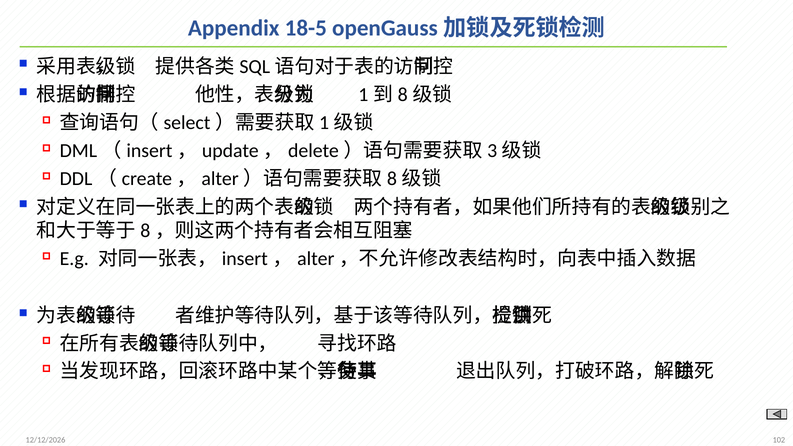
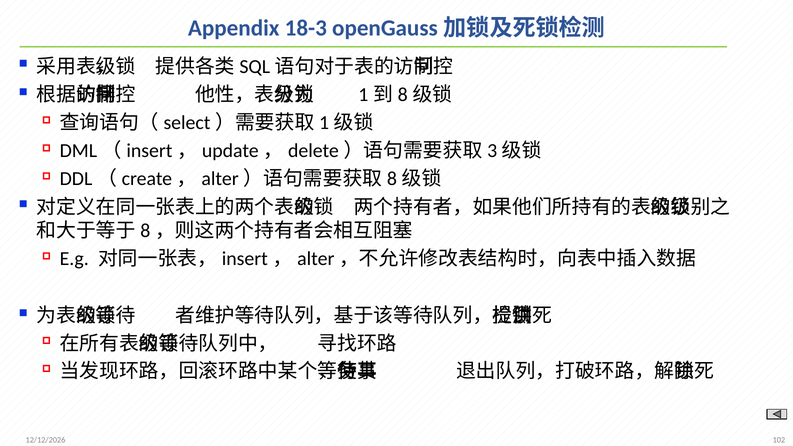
18-5: 18-5 -> 18-3
